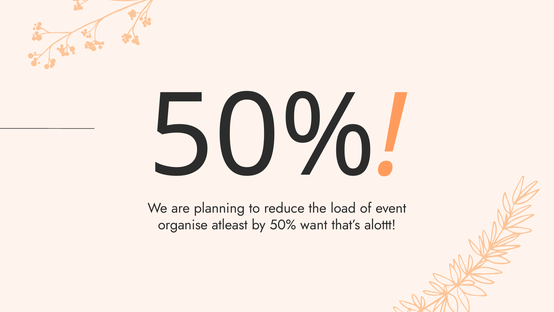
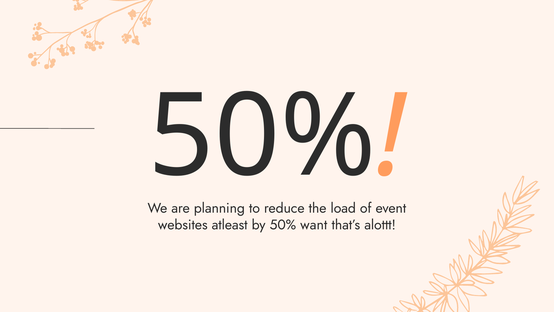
organise: organise -> websites
